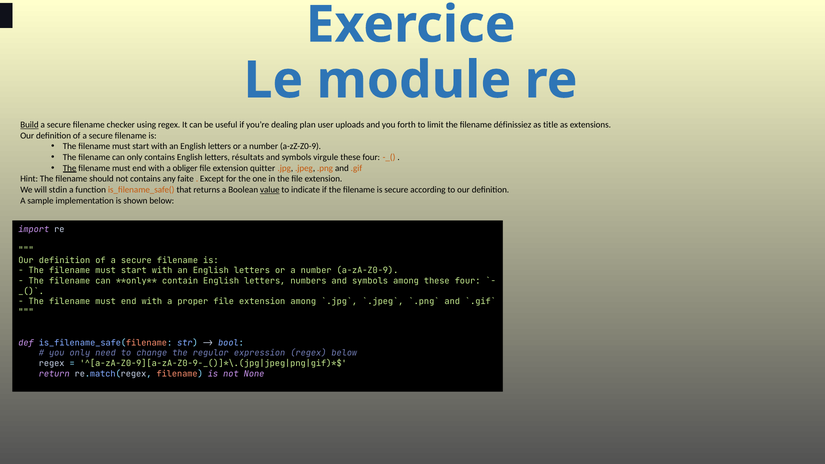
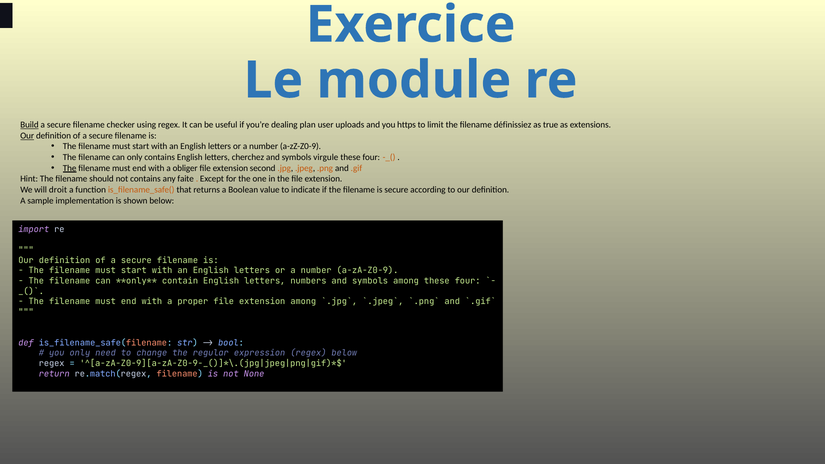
forth: forth -> https
title: title -> true
Our at (27, 136) underline: none -> present
résultats: résultats -> cherchez
quitter: quitter -> second
stdin: stdin -> droit
value underline: present -> none
